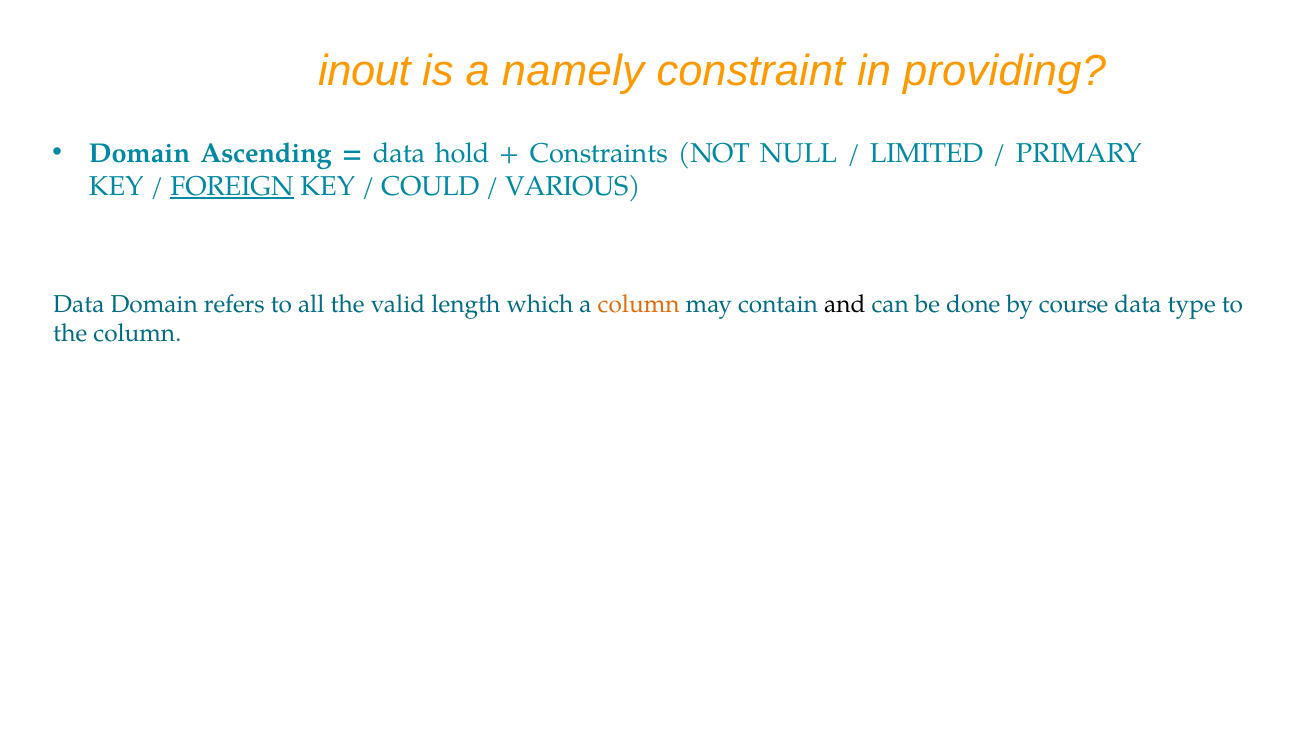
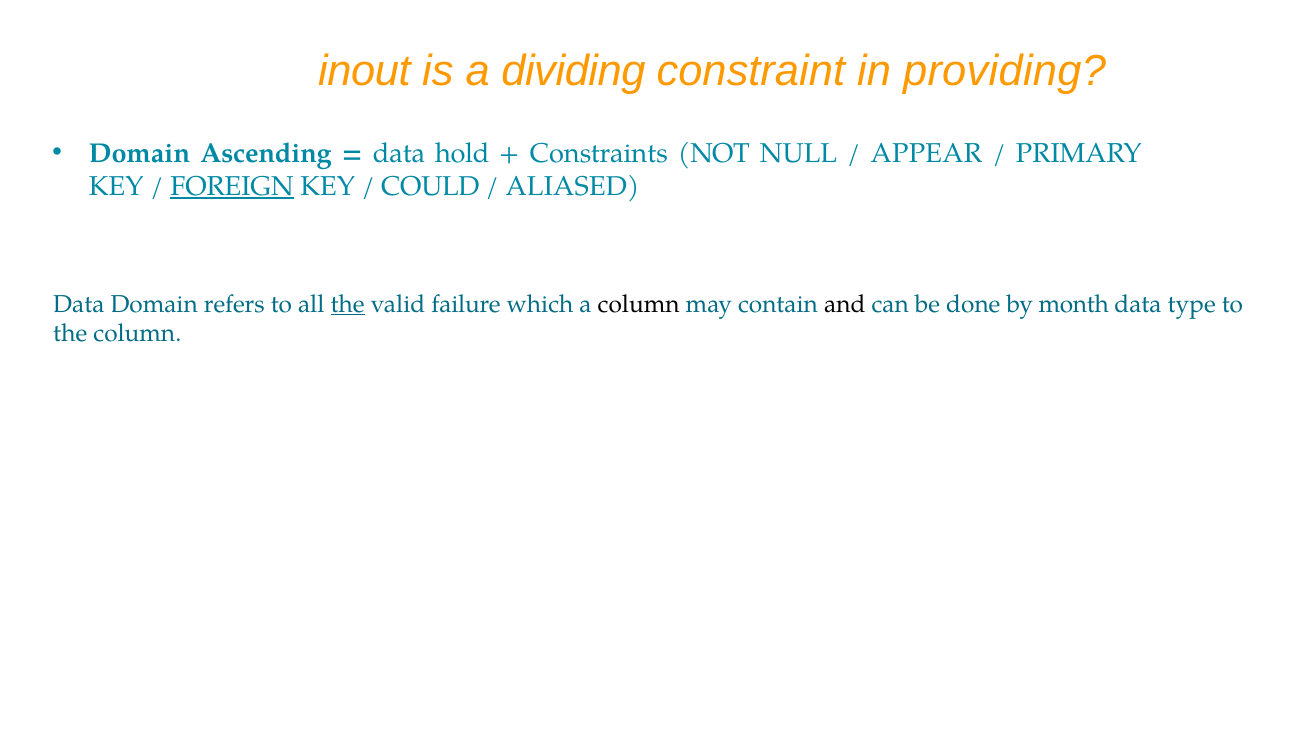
namely: namely -> dividing
LIMITED: LIMITED -> APPEAR
VARIOUS: VARIOUS -> ALIASED
the at (348, 304) underline: none -> present
length: length -> failure
column at (639, 304) colour: orange -> black
course: course -> month
